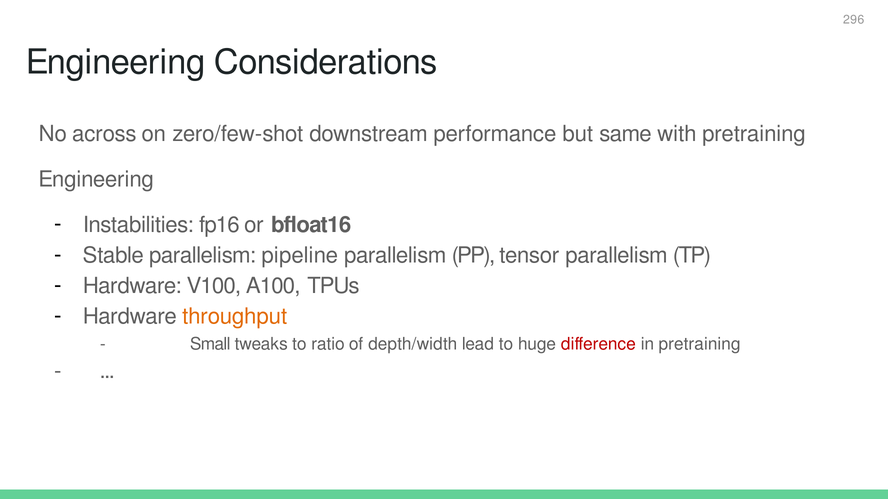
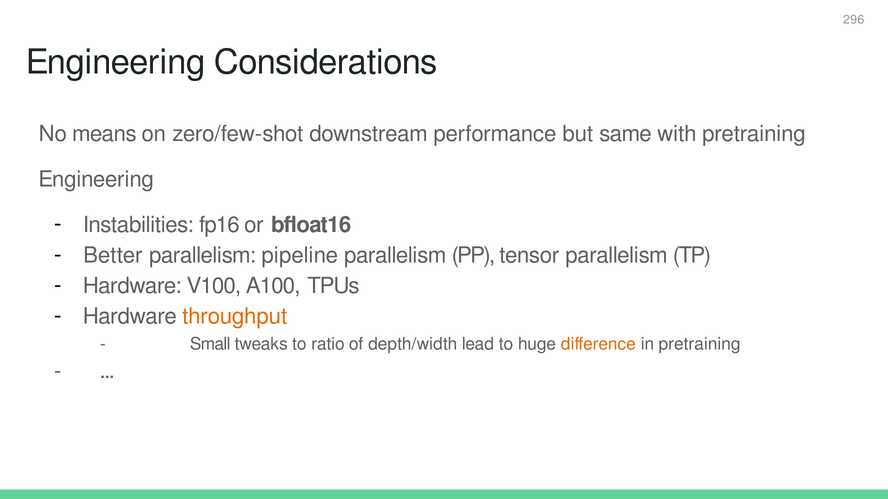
across: across -> means
Stable: Stable -> Better
diﬀerence colour: red -> orange
